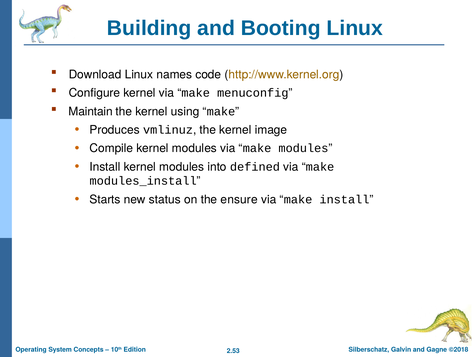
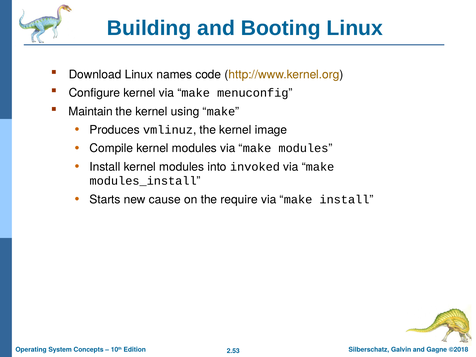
defined: defined -> invoked
status: status -> cause
ensure: ensure -> require
